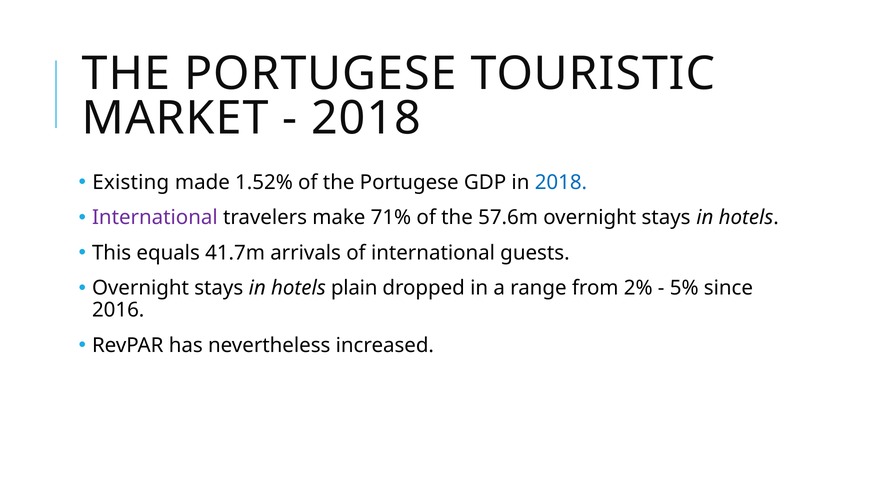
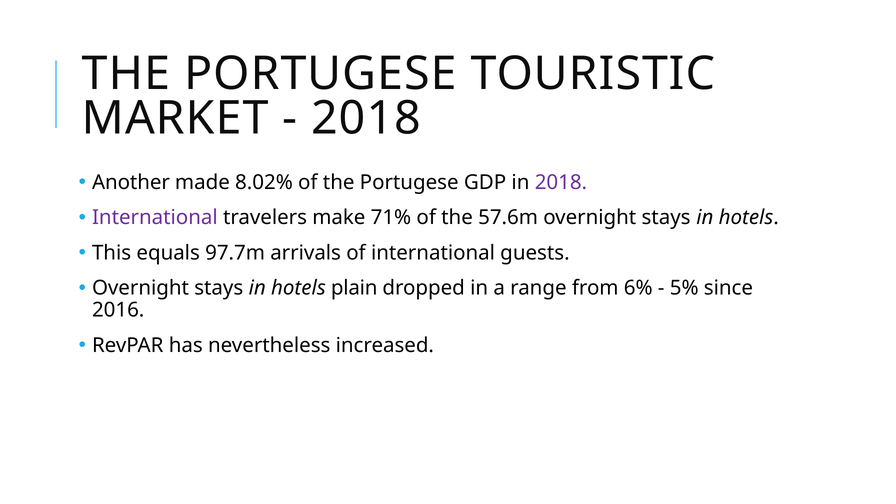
Existing: Existing -> Another
1.52%: 1.52% -> 8.02%
2018 at (561, 182) colour: blue -> purple
41.7m: 41.7m -> 97.7m
2%: 2% -> 6%
